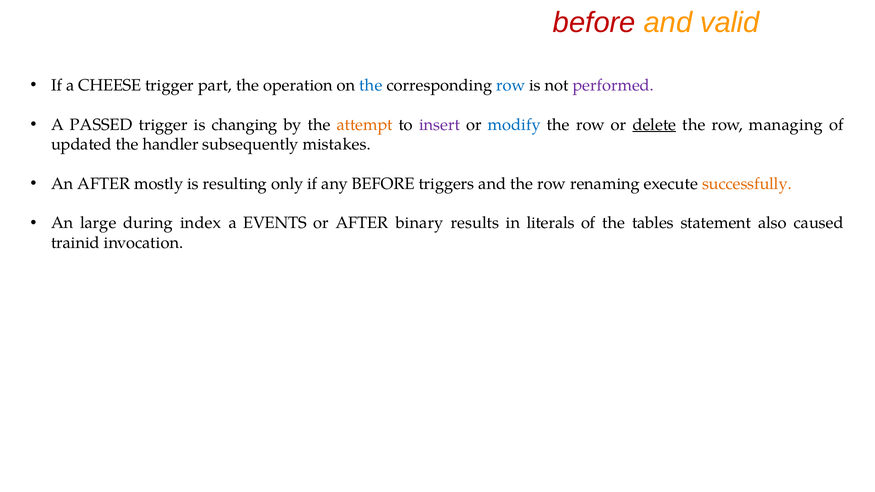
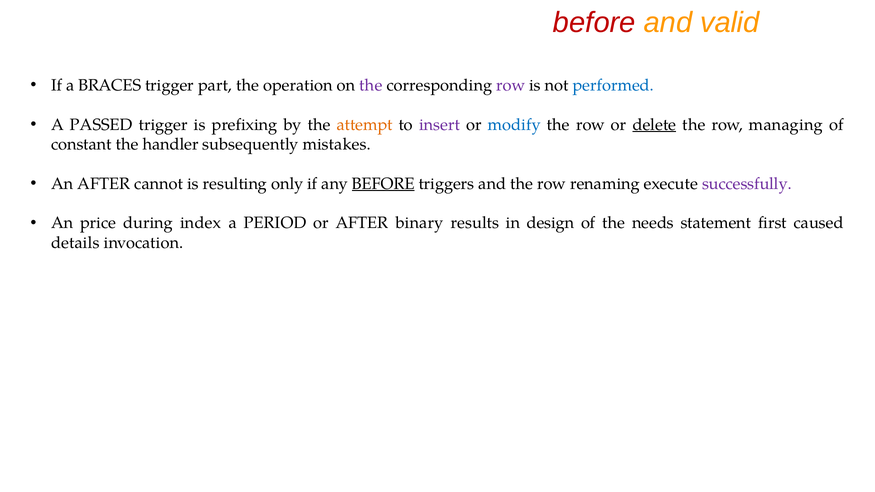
CHEESE: CHEESE -> BRACES
the at (371, 85) colour: blue -> purple
row at (511, 85) colour: blue -> purple
performed colour: purple -> blue
changing: changing -> prefixing
updated: updated -> constant
mostly: mostly -> cannot
BEFORE at (383, 184) underline: none -> present
successfully colour: orange -> purple
large: large -> price
EVENTS: EVENTS -> PERIOD
literals: literals -> design
tables: tables -> needs
also: also -> first
trainid: trainid -> details
